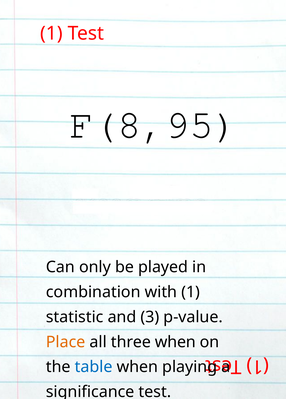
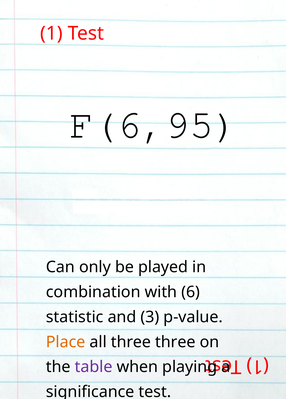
F(8,95: F(8,95 -> F(6,95
with 1: 1 -> 6
three when: when -> three
table colour: blue -> purple
